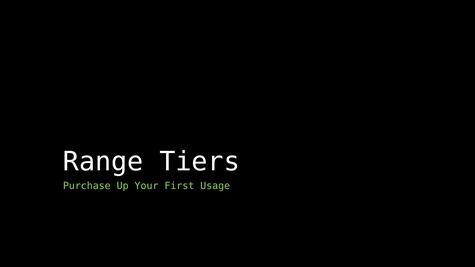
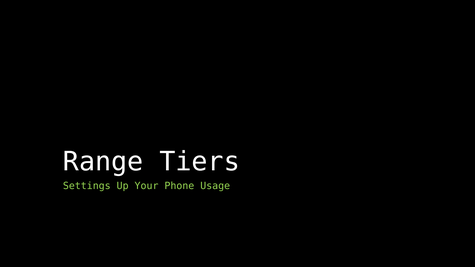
Purchase: Purchase -> Settings
First: First -> Phone
